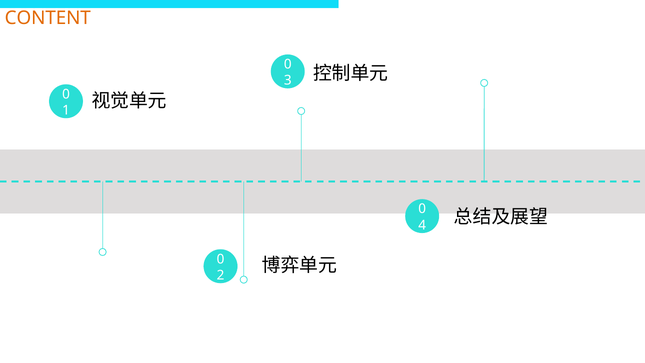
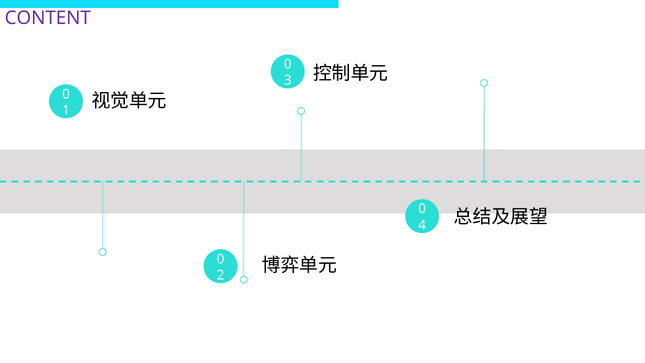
CONTENT colour: orange -> purple
